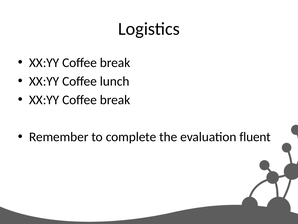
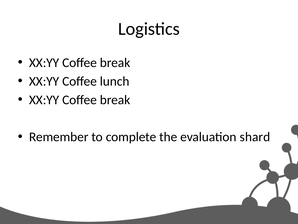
fluent: fluent -> shard
